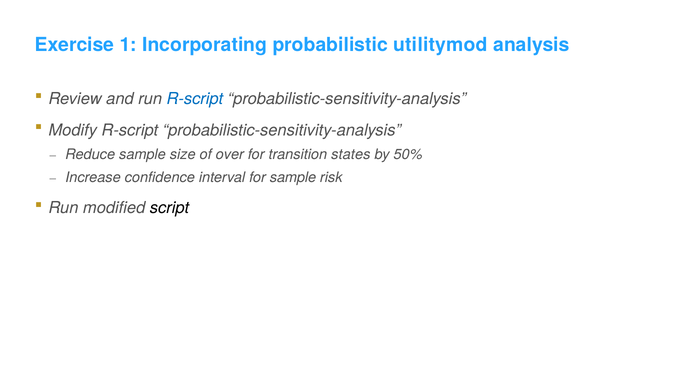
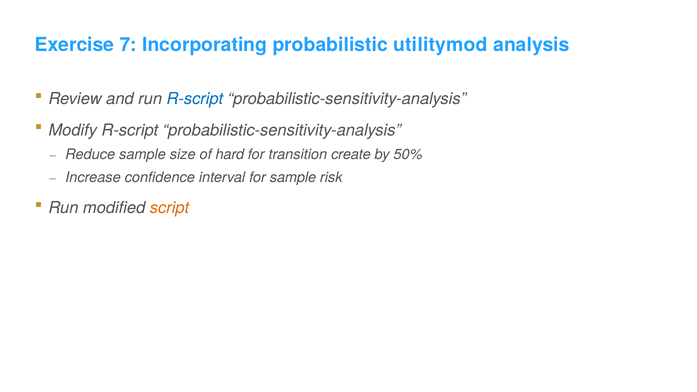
1: 1 -> 7
over: over -> hard
states: states -> create
script colour: black -> orange
